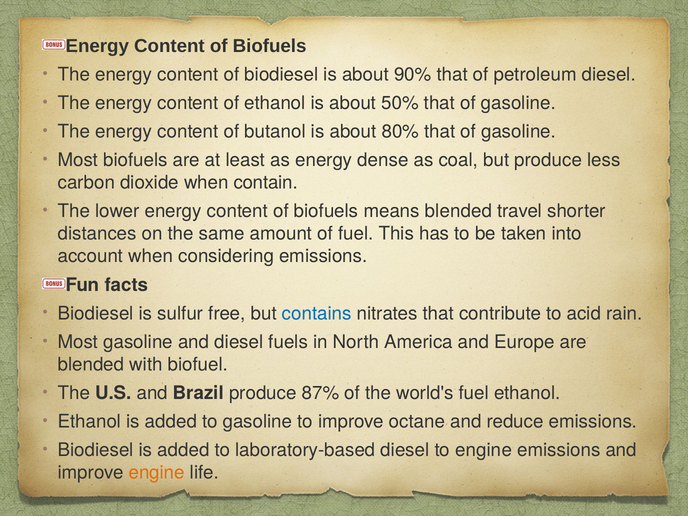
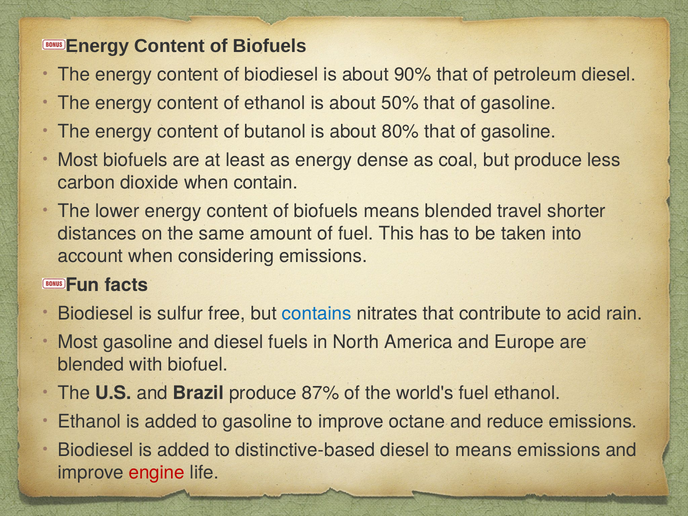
laboratory-based: laboratory-based -> distinctive-based
to engine: engine -> means
engine at (157, 473) colour: orange -> red
